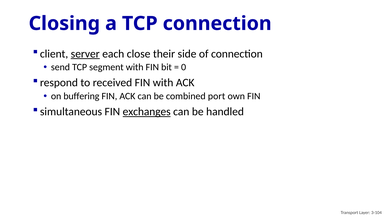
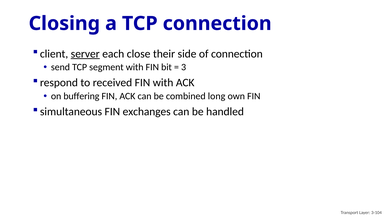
0: 0 -> 3
port: port -> long
exchanges underline: present -> none
